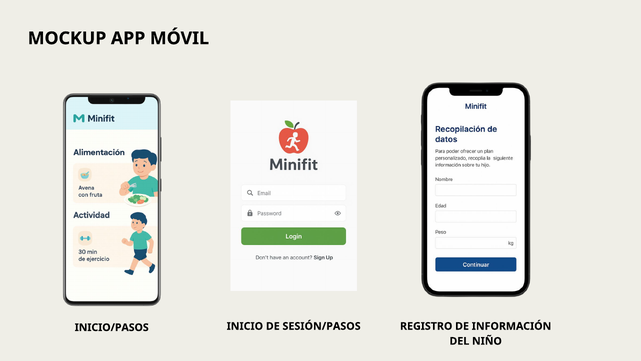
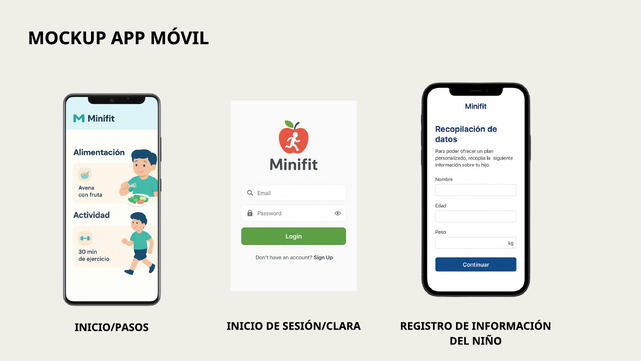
SESIÓN/PASOS: SESIÓN/PASOS -> SESIÓN/CLARA
